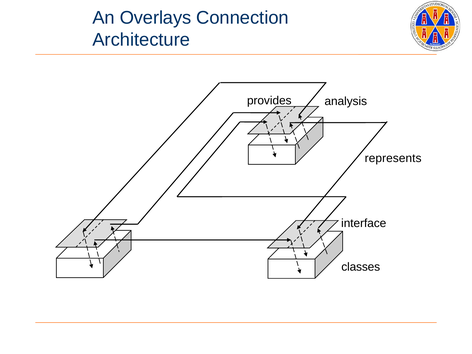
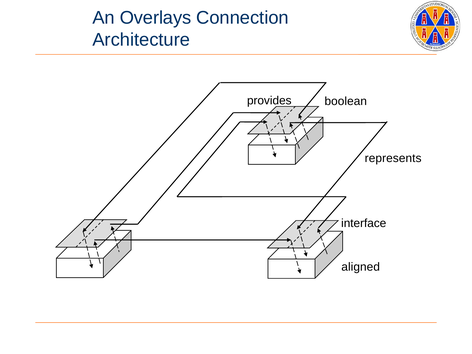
analysis: analysis -> boolean
classes: classes -> aligned
